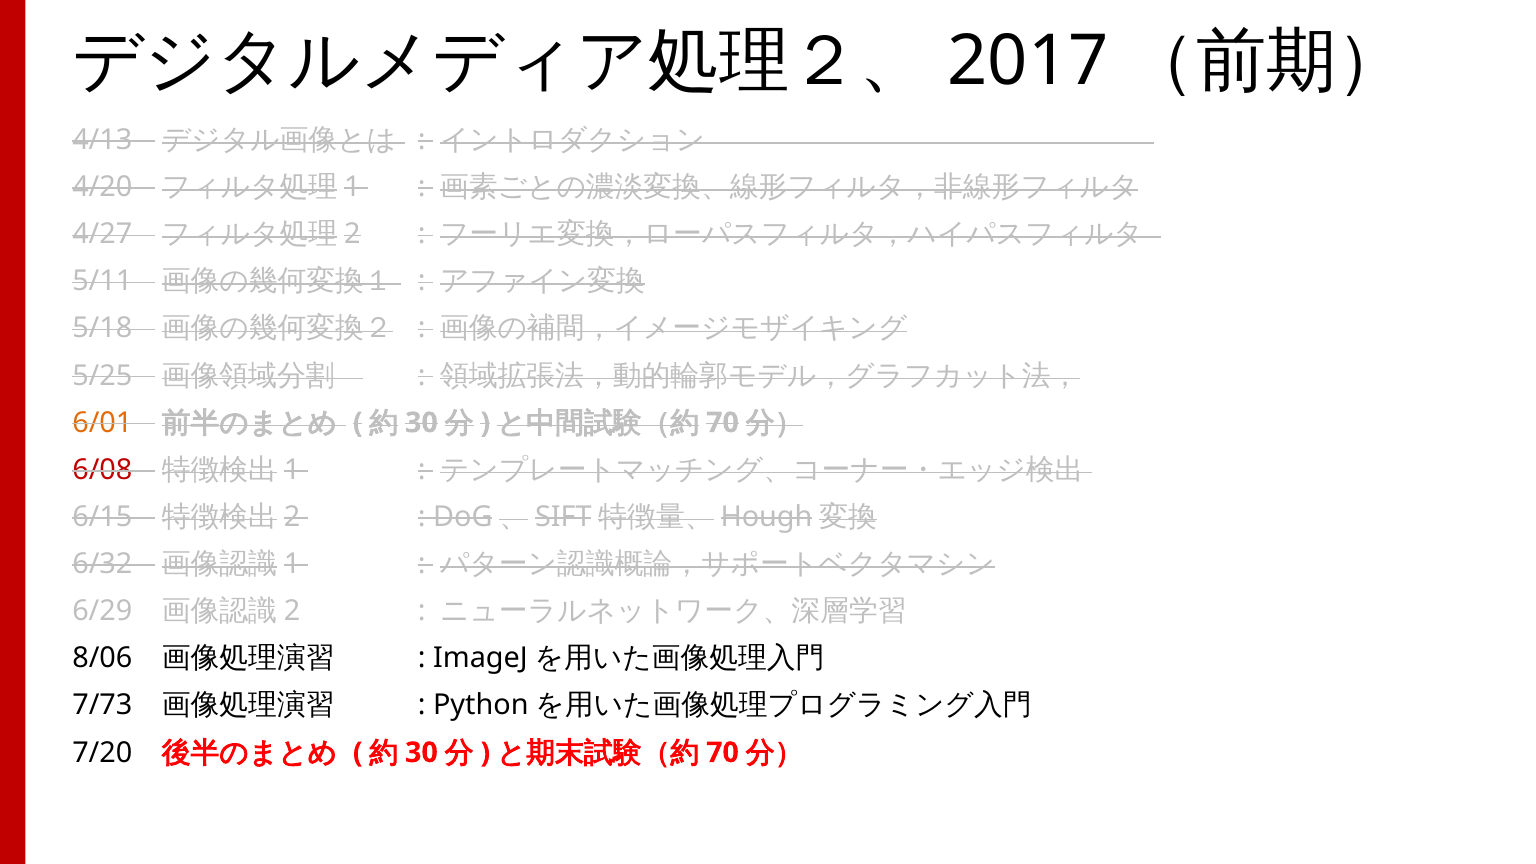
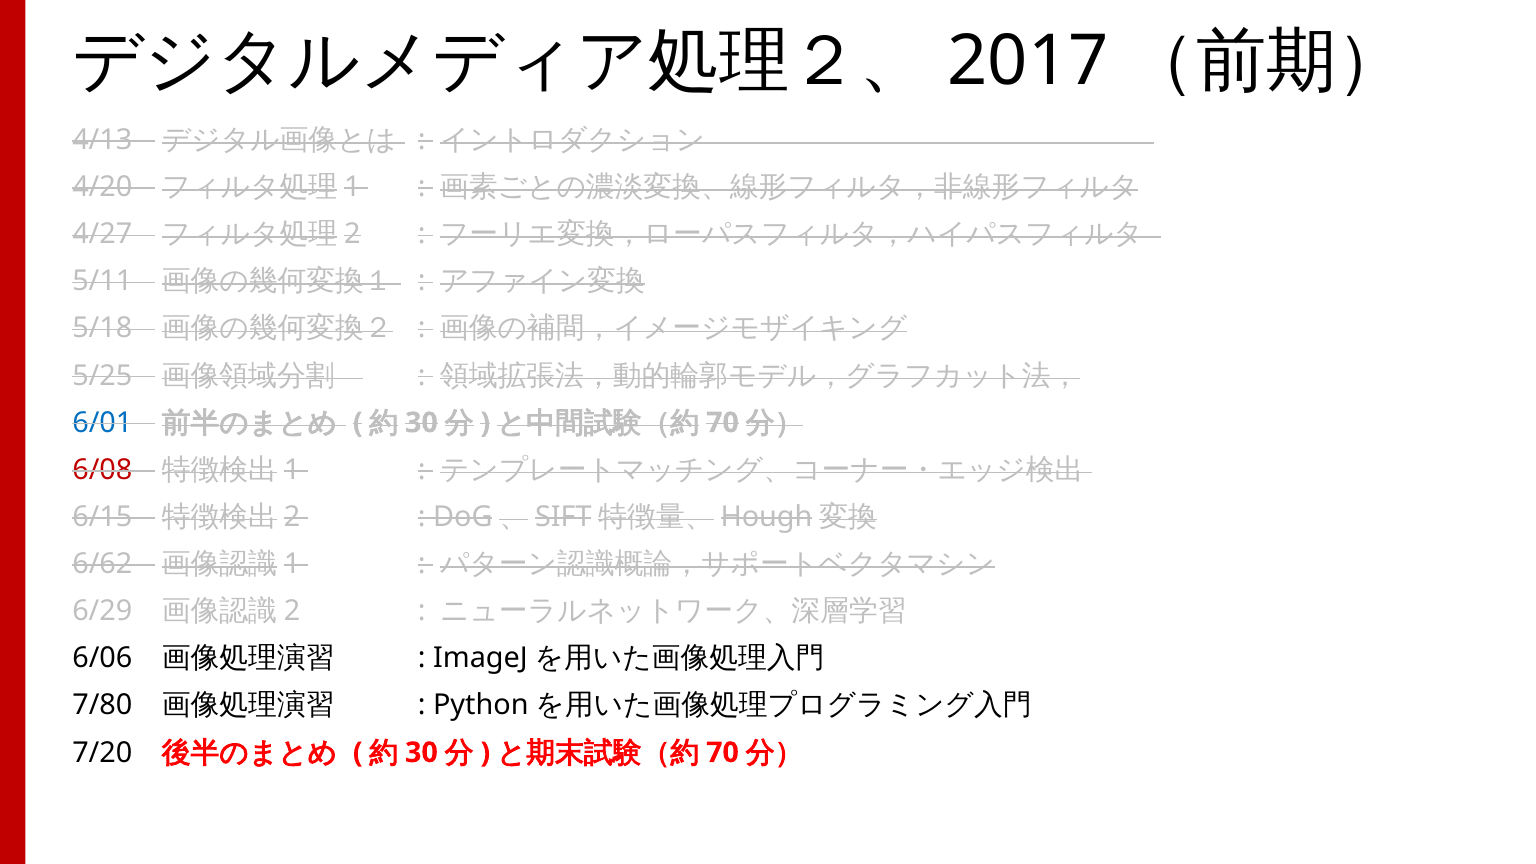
6/01 colour: orange -> blue
6/32: 6/32 -> 6/62
8/06: 8/06 -> 6/06
7/73: 7/73 -> 7/80
